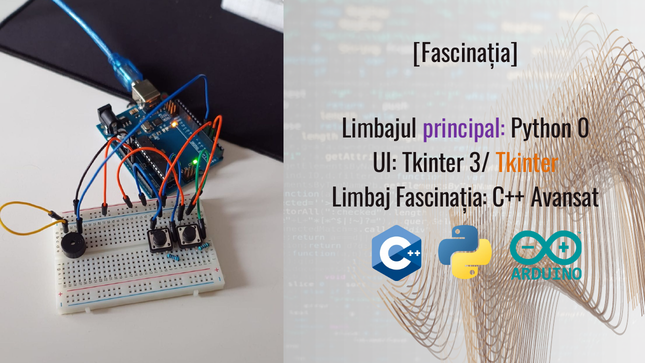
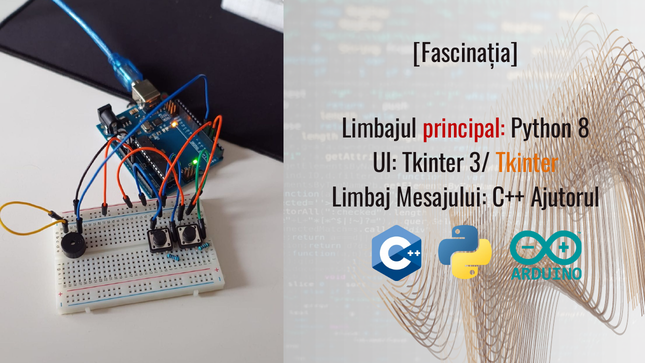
principal colour: purple -> red
0: 0 -> 8
Limbaj Fascinația: Fascinația -> Mesajului
Avansat: Avansat -> Ajutorul
